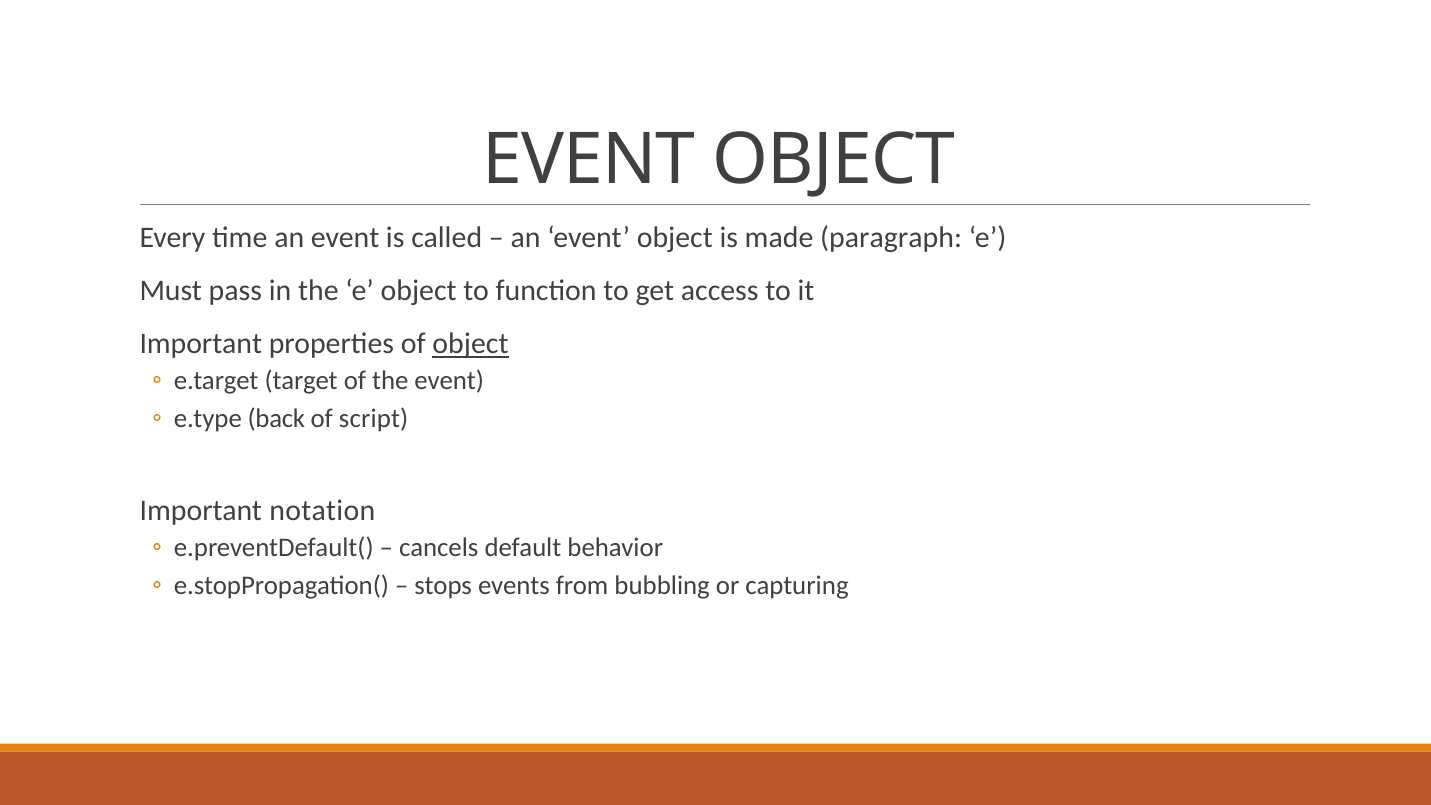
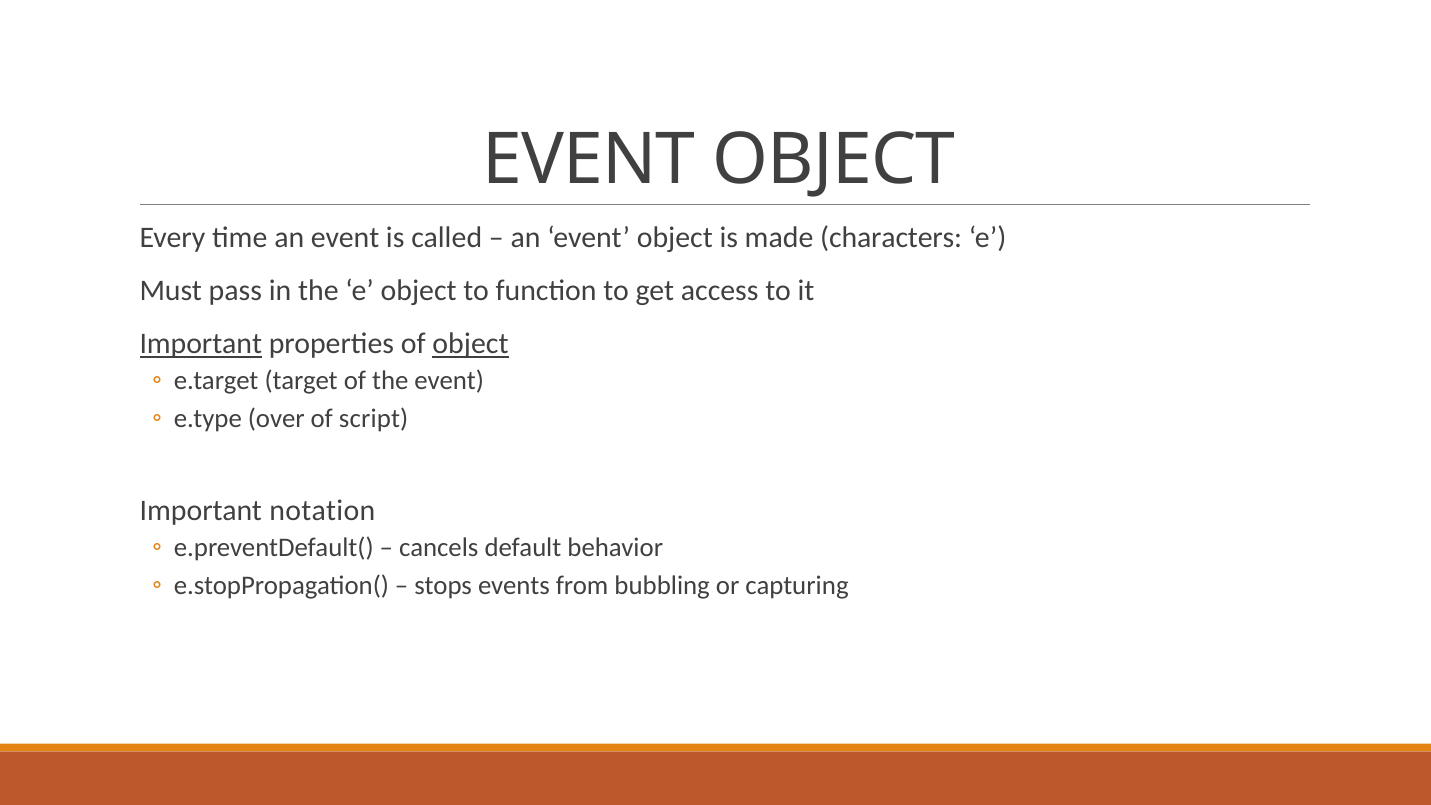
paragraph: paragraph -> characters
Important at (201, 344) underline: none -> present
back: back -> over
